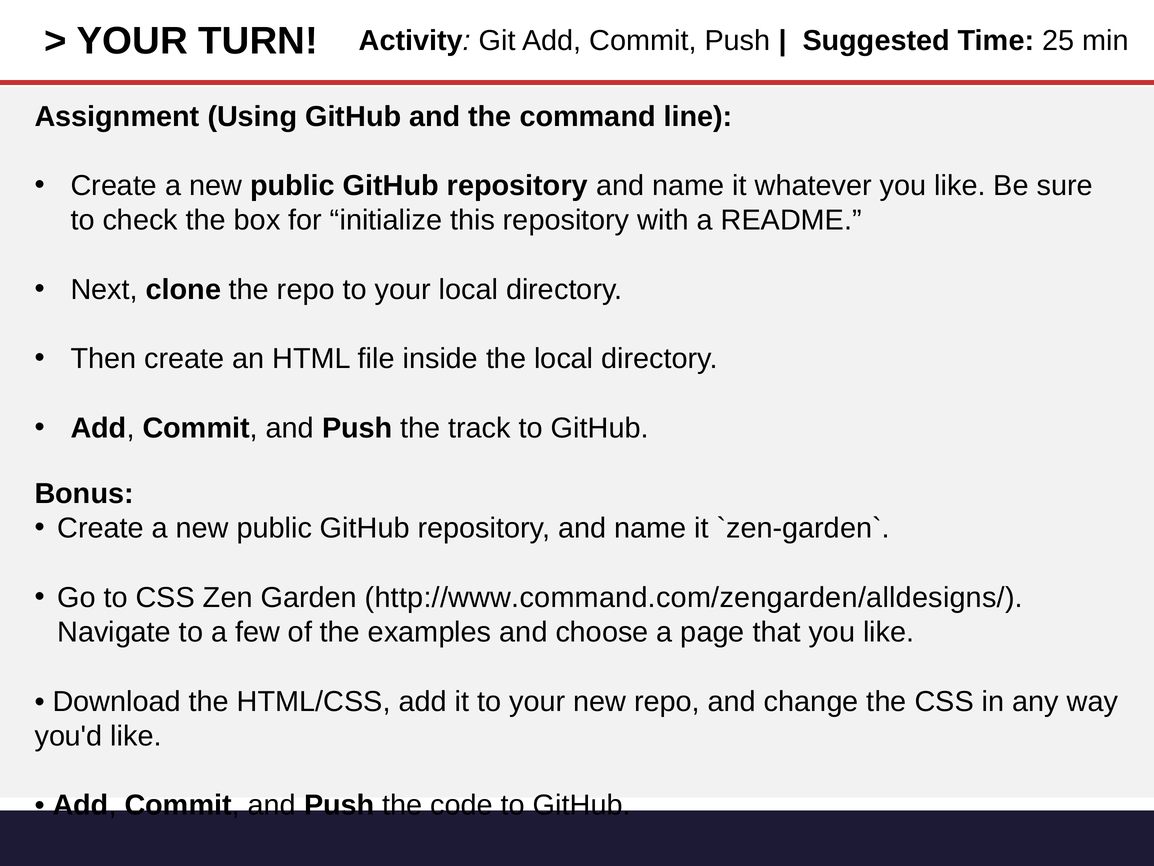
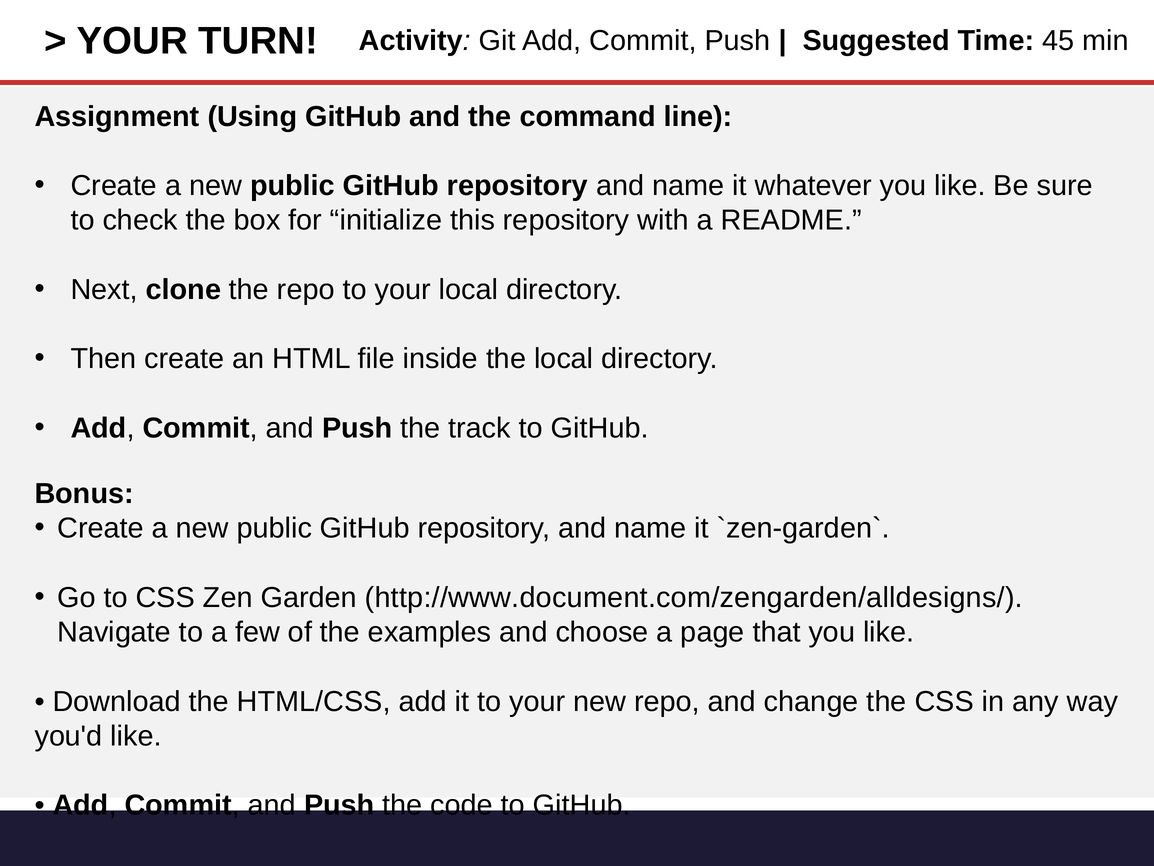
25: 25 -> 45
http://www.command.com/zengarden/alldesigns/: http://www.command.com/zengarden/alldesigns/ -> http://www.document.com/zengarden/alldesigns/
